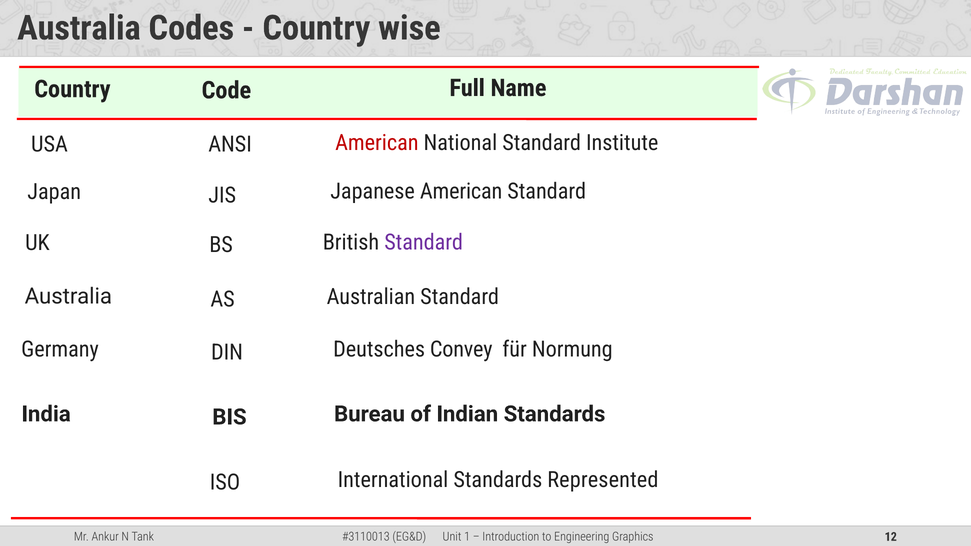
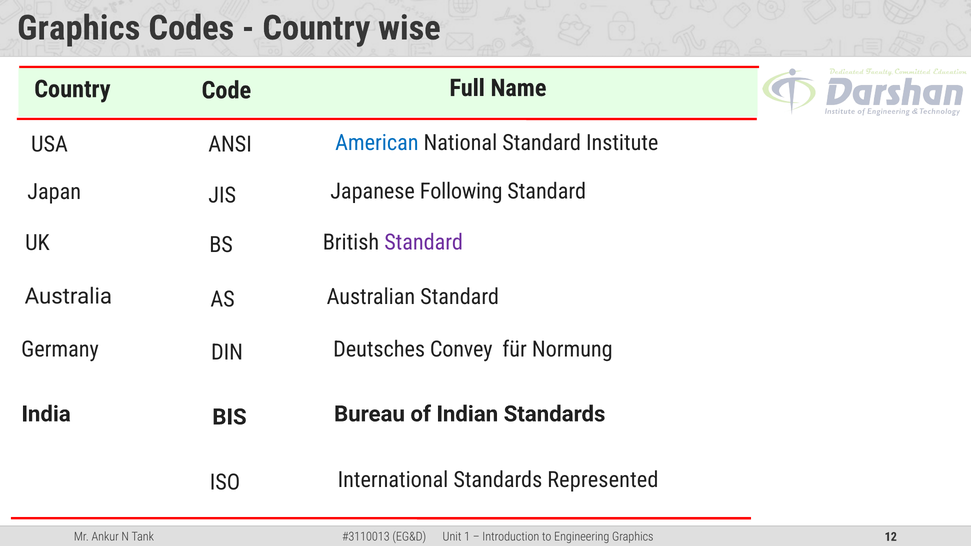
Australia at (79, 28): Australia -> Graphics
American at (377, 143) colour: red -> blue
Japanese American: American -> Following
